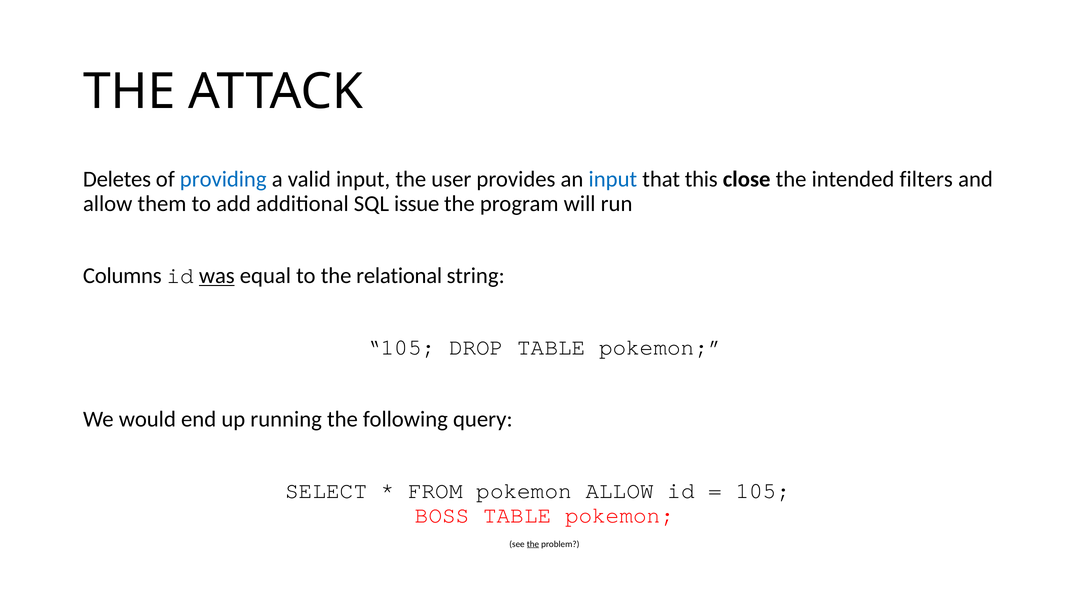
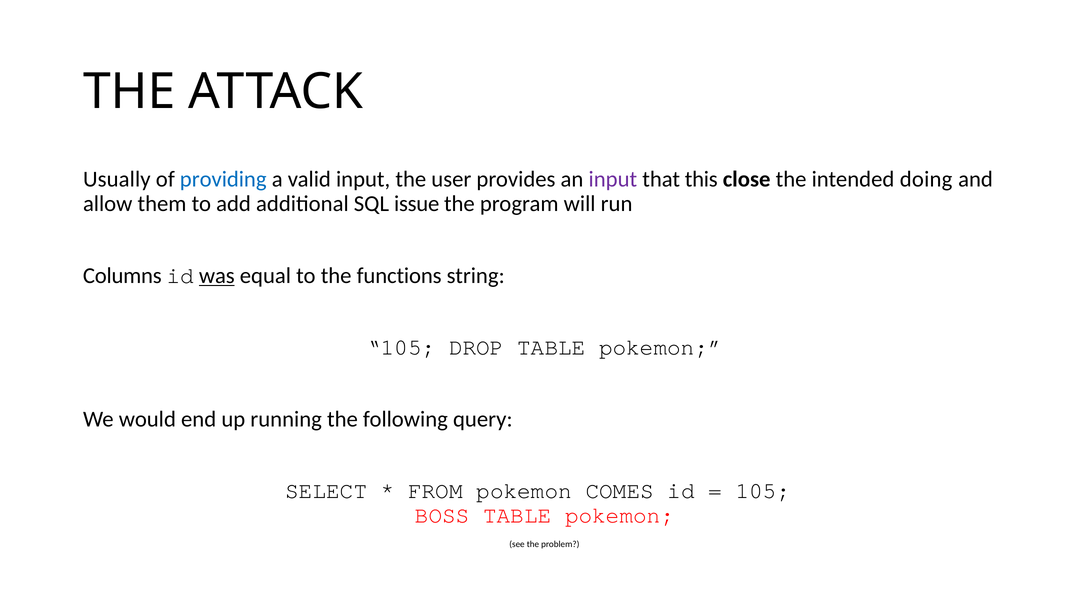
Deletes: Deletes -> Usually
input at (613, 179) colour: blue -> purple
filters: filters -> doing
relational: relational -> functions
pokemon ALLOW: ALLOW -> COMES
the at (533, 544) underline: present -> none
